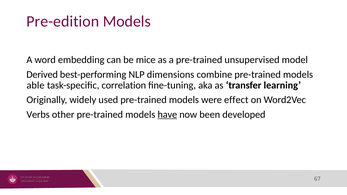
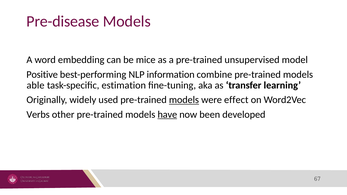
Pre-edition: Pre-edition -> Pre-disease
Derived: Derived -> Positive
dimensions: dimensions -> information
correlation: correlation -> estimation
models at (184, 100) underline: none -> present
